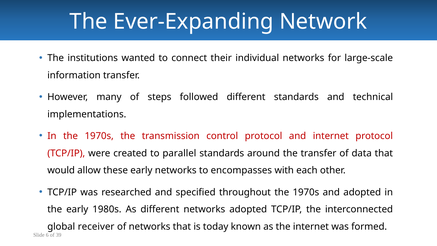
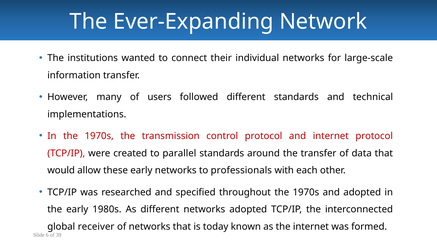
steps: steps -> users
encompasses: encompasses -> professionals
